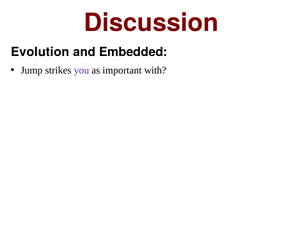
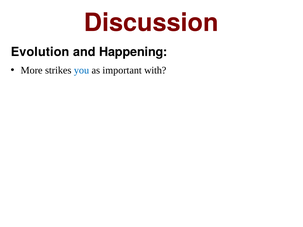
Embedded: Embedded -> Happening
Jump: Jump -> More
you colour: purple -> blue
